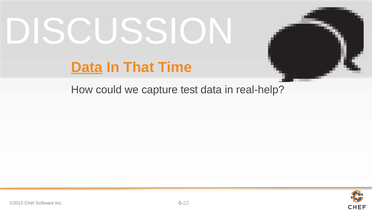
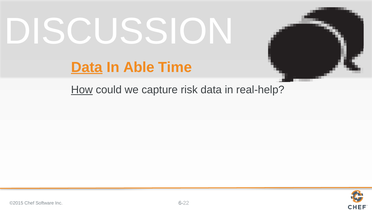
That: That -> Able
How underline: none -> present
test: test -> risk
